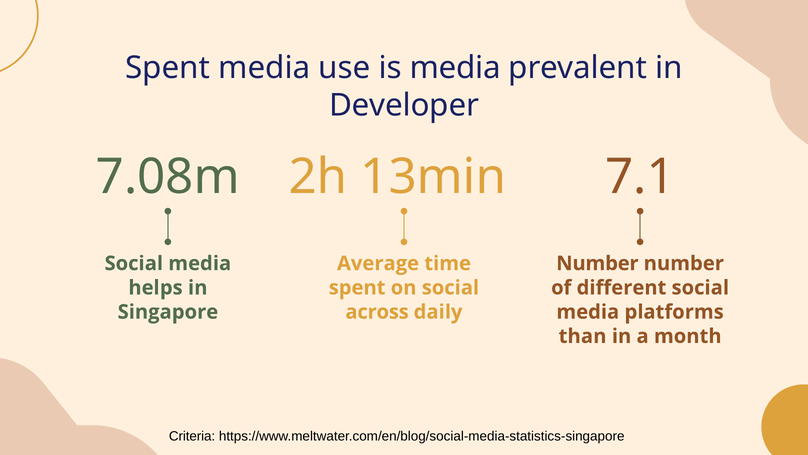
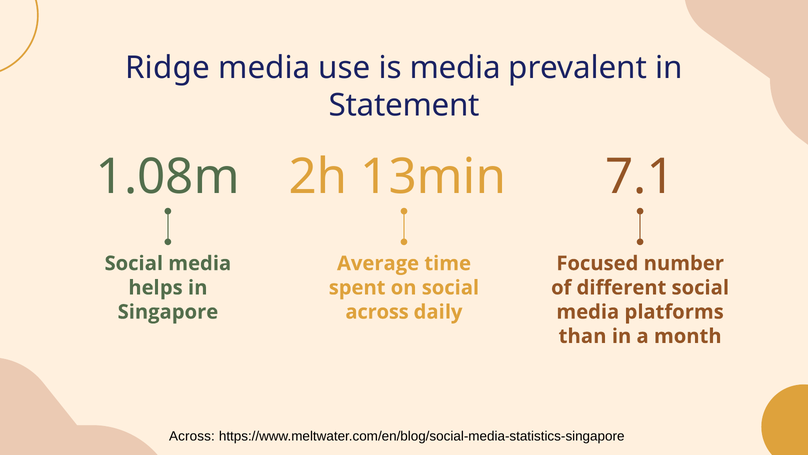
Spent at (168, 68): Spent -> Ridge
Developer: Developer -> Statement
7.08m: 7.08m -> 1.08m
Number at (597, 263): Number -> Focused
Criteria at (192, 436): Criteria -> Across
